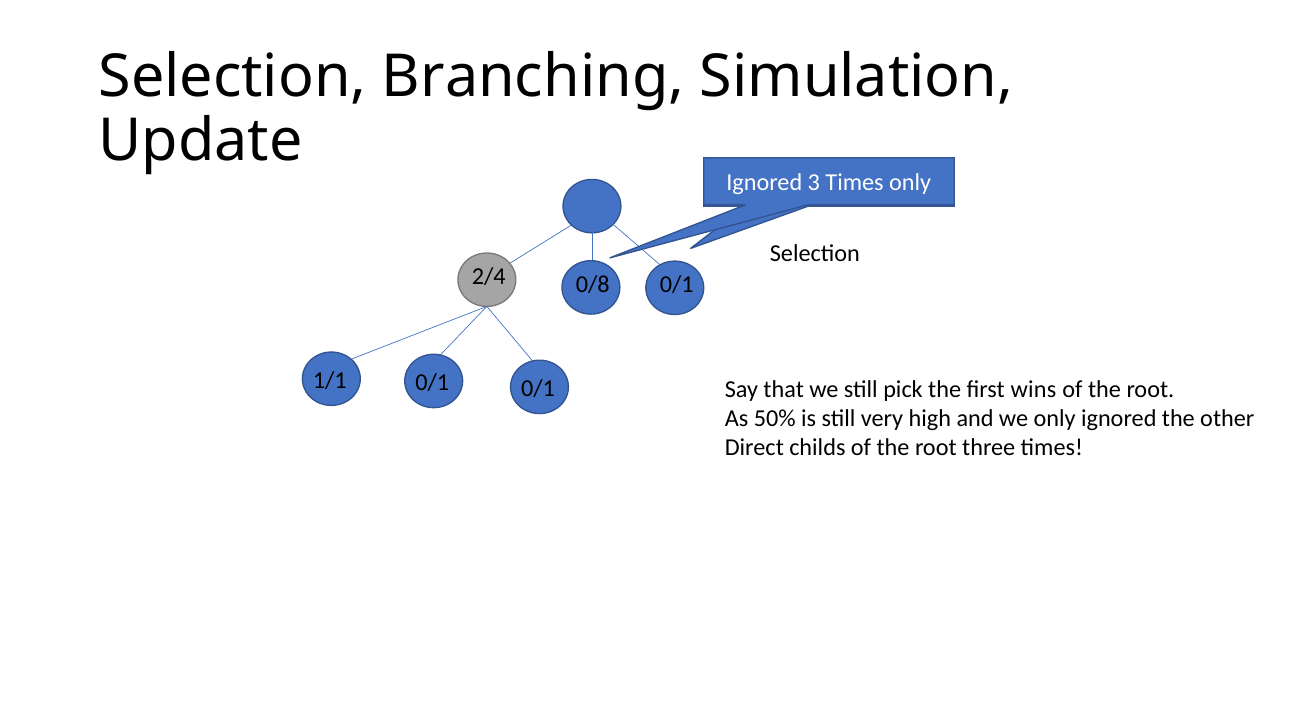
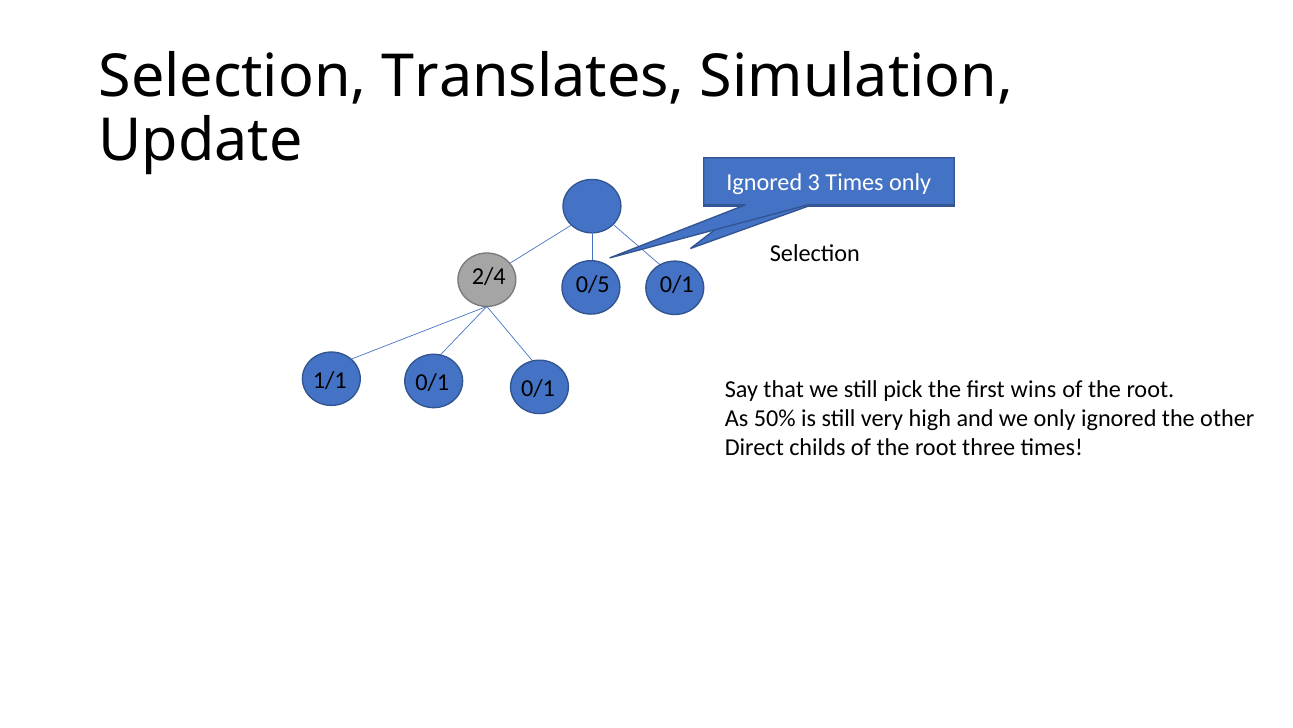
Branching: Branching -> Translates
0/8: 0/8 -> 0/5
